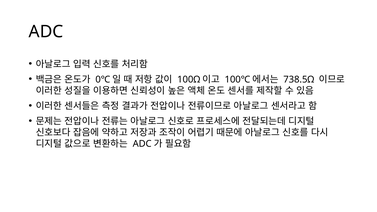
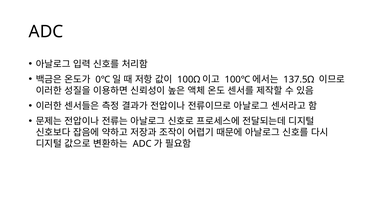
738.5Ω: 738.5Ω -> 137.5Ω
